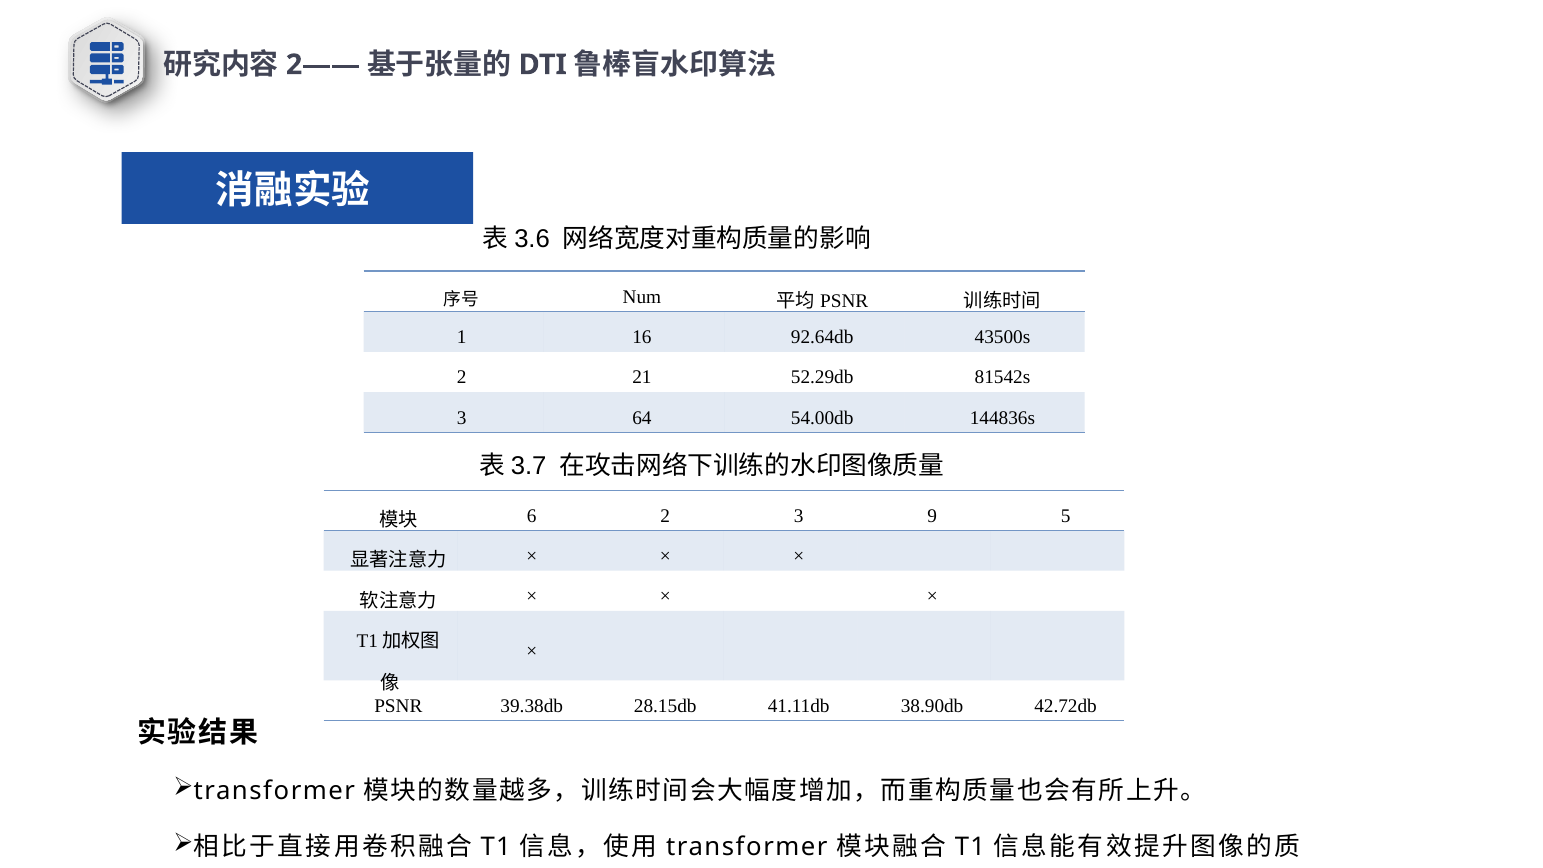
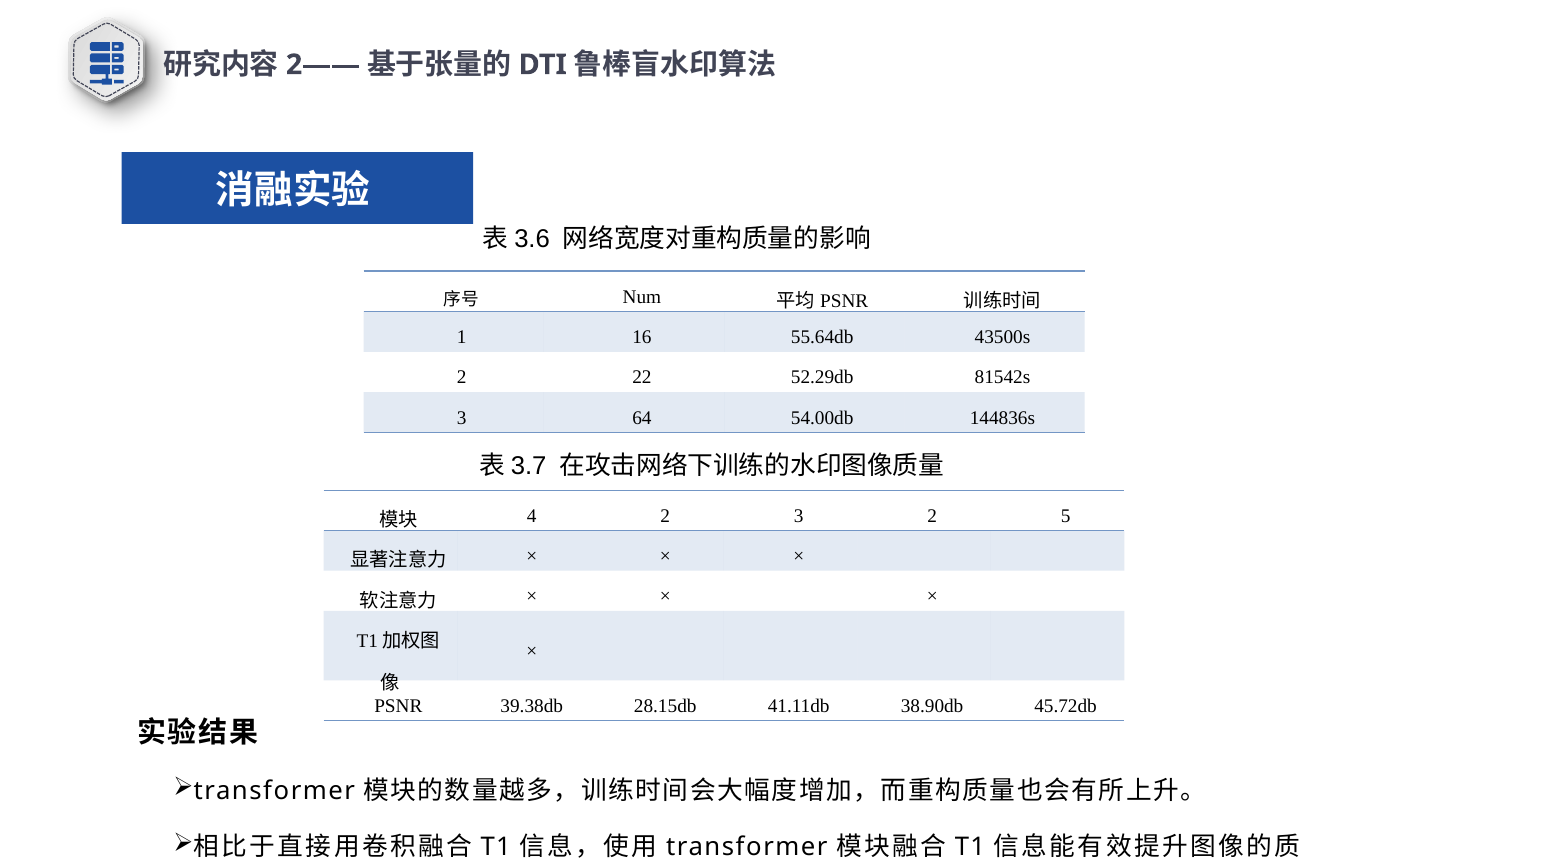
92.64db: 92.64db -> 55.64db
21: 21 -> 22
6: 6 -> 4
3 9: 9 -> 2
42.72db: 42.72db -> 45.72db
